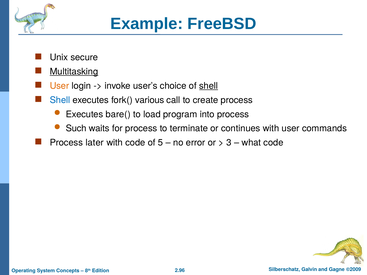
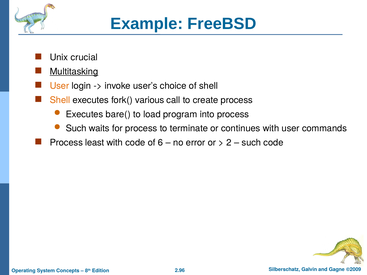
secure: secure -> crucial
shell at (209, 86) underline: present -> none
Shell at (60, 100) colour: blue -> orange
later: later -> least
5: 5 -> 6
3: 3 -> 2
what at (251, 143): what -> such
